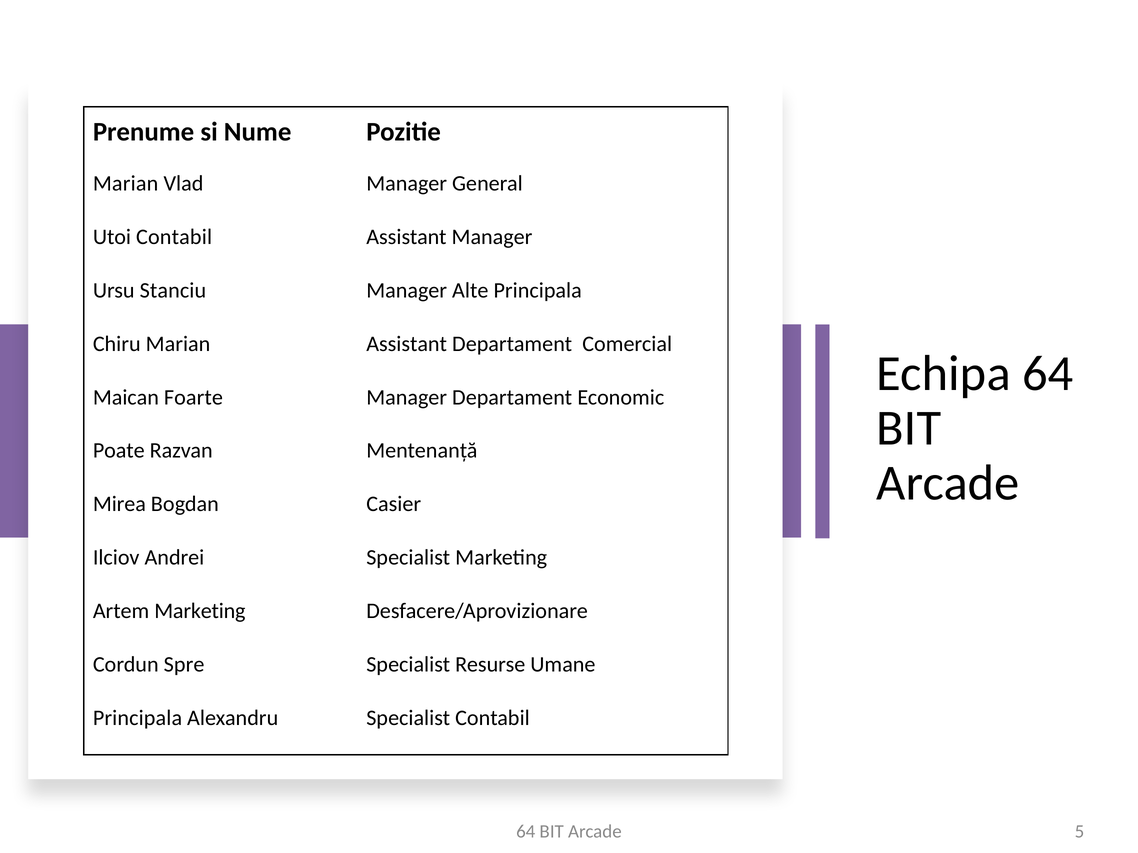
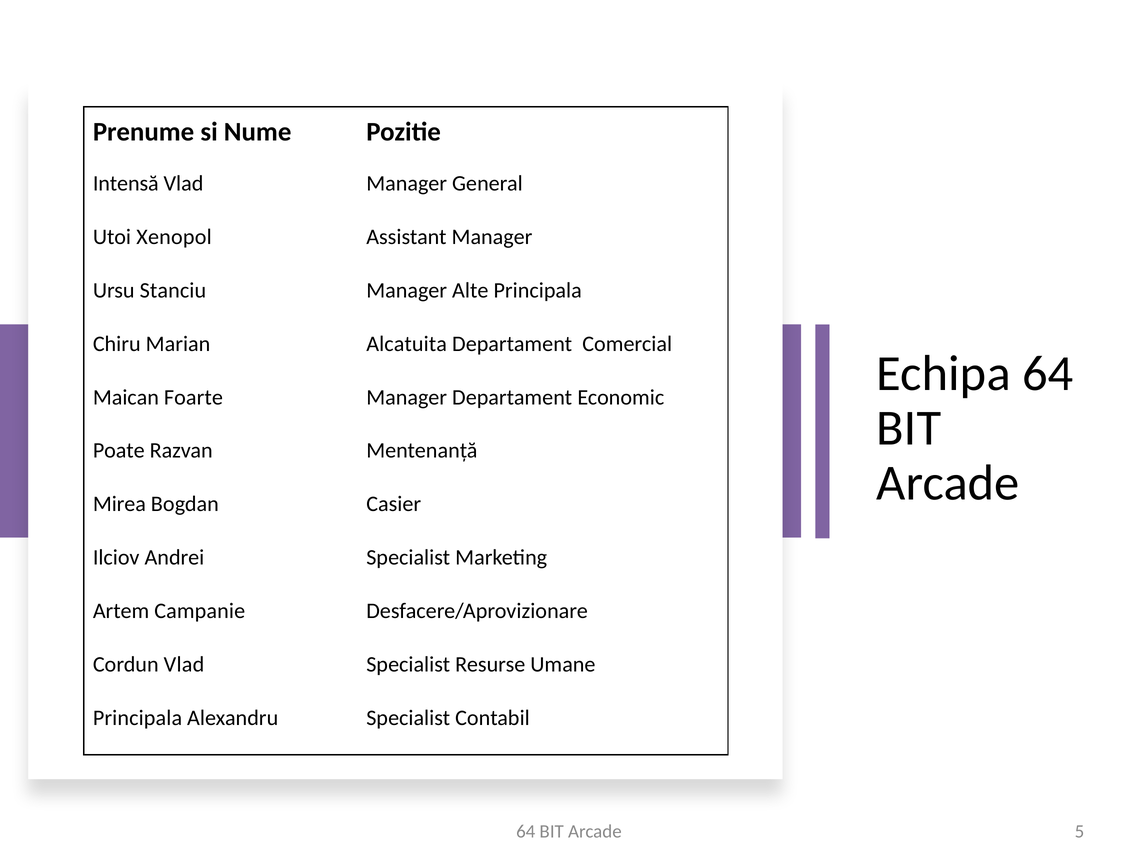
Marian at (126, 184): Marian -> Intensă
Utoi Contabil: Contabil -> Xenopol
Marian Assistant: Assistant -> Alcatuita
Artem Marketing: Marketing -> Campanie
Cordun Spre: Spre -> Vlad
